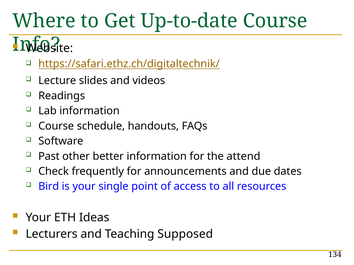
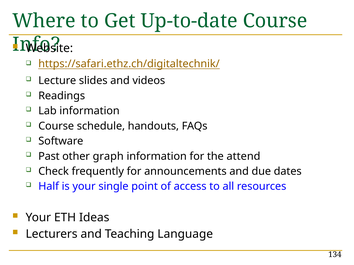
better: better -> graph
Bird: Bird -> Half
Supposed: Supposed -> Language
